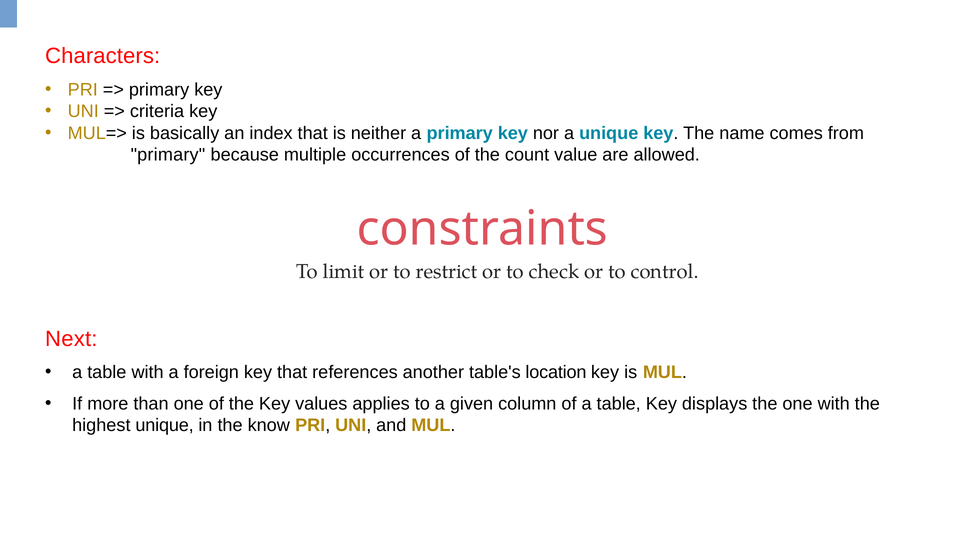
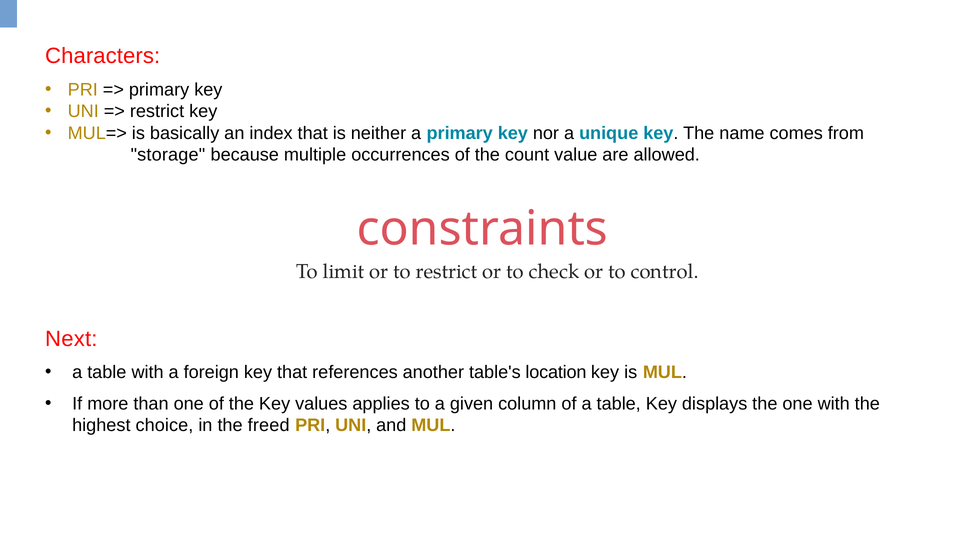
criteria at (157, 111): criteria -> restrict
primary at (168, 155): primary -> storage
highest unique: unique -> choice
know: know -> freed
